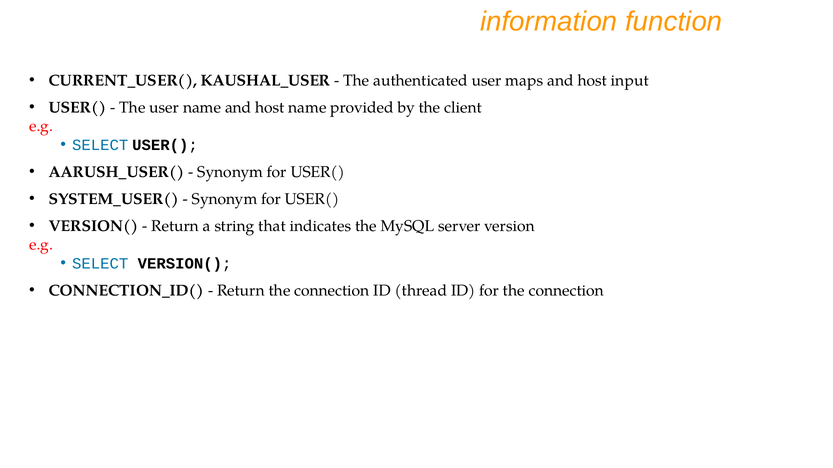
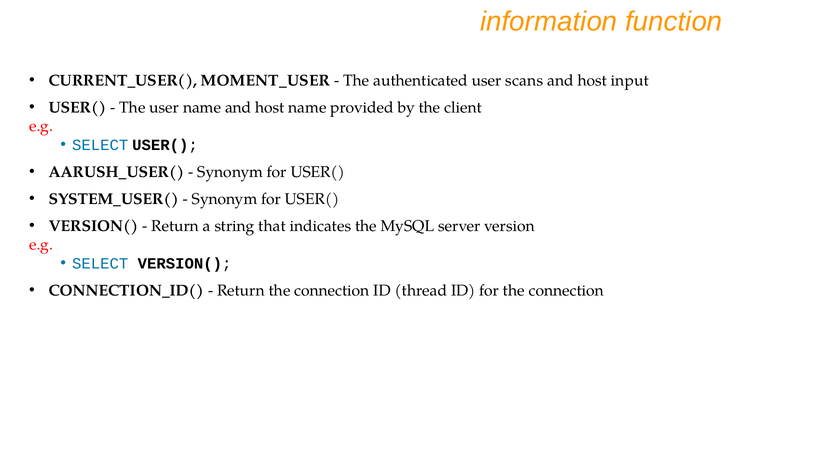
KAUSHAL_USER: KAUSHAL_USER -> MOMENT_USER
maps: maps -> scans
